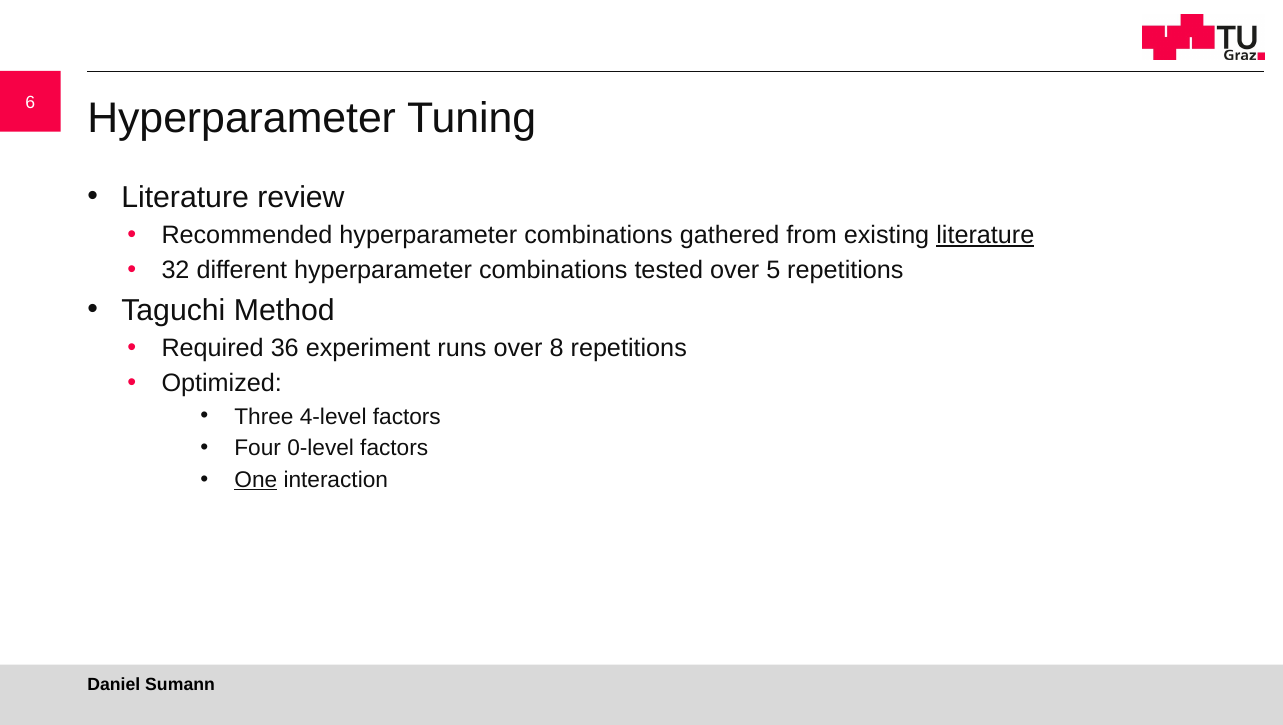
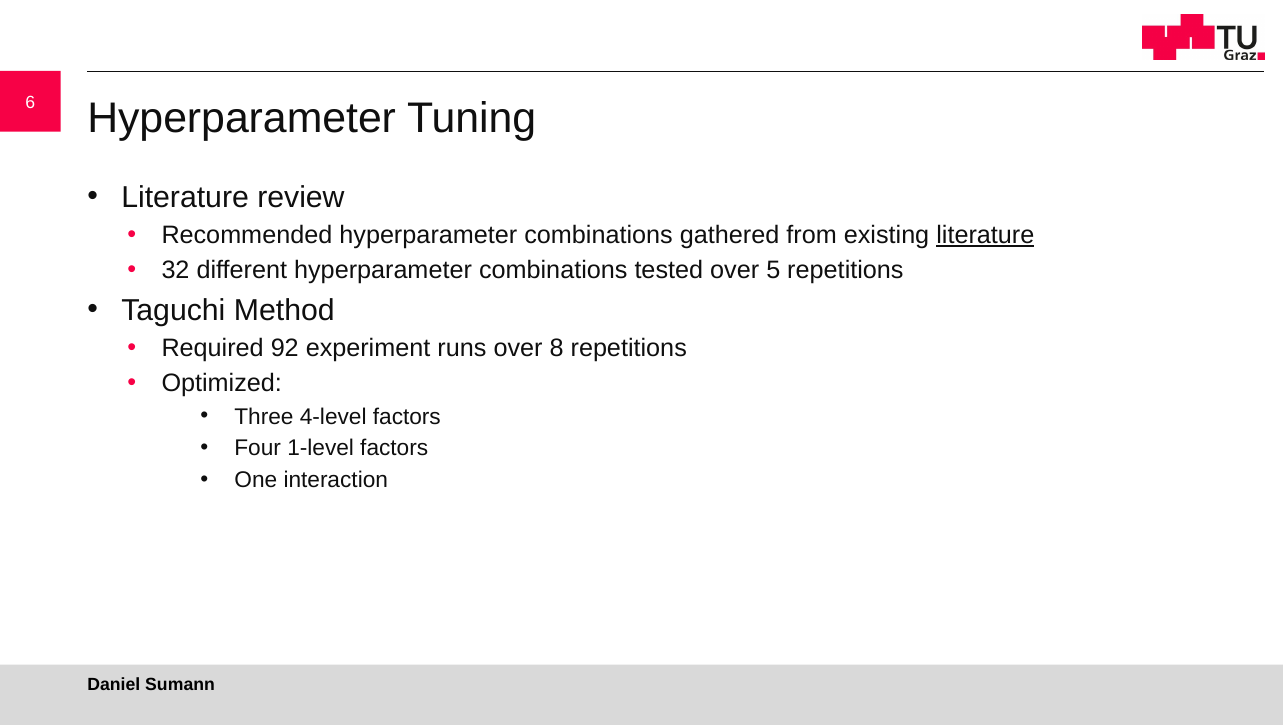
36: 36 -> 92
0-level: 0-level -> 1-level
One underline: present -> none
